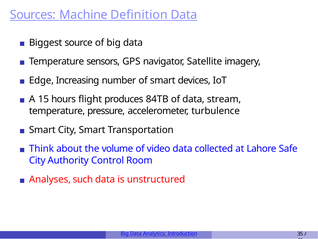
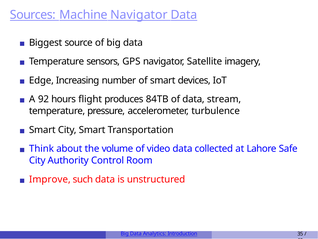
Machine Definition: Definition -> Navigator
15: 15 -> 92
Analyses: Analyses -> Improve
